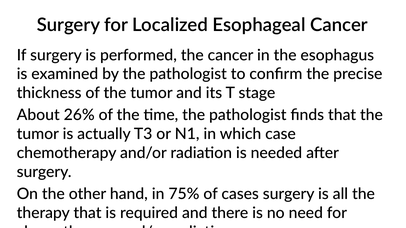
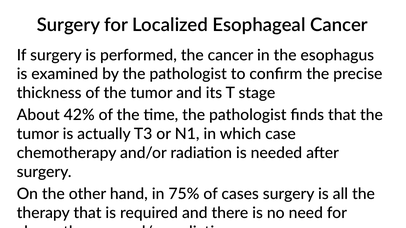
26%: 26% -> 42%
